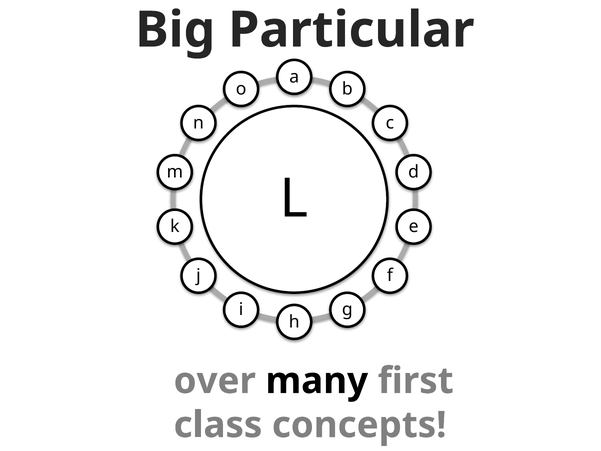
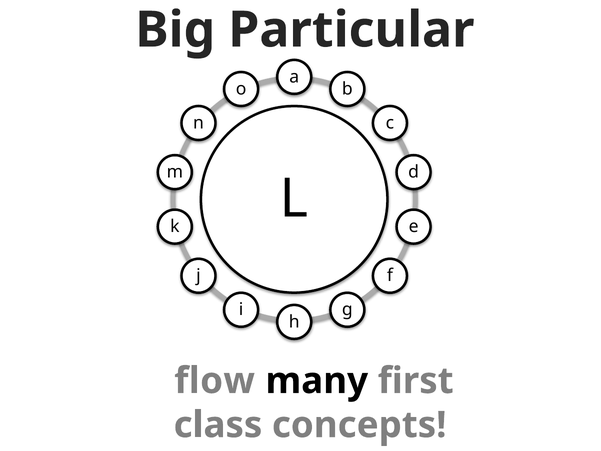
over: over -> flow
